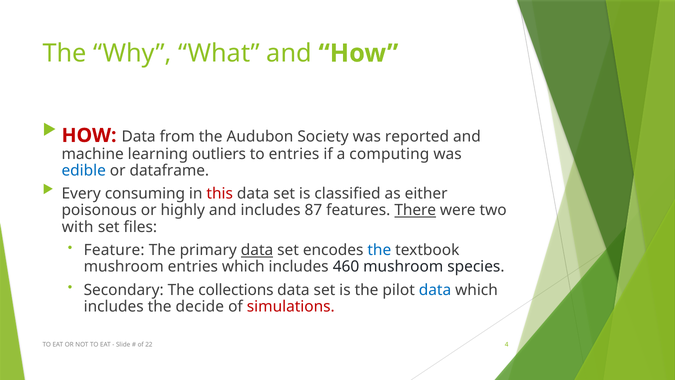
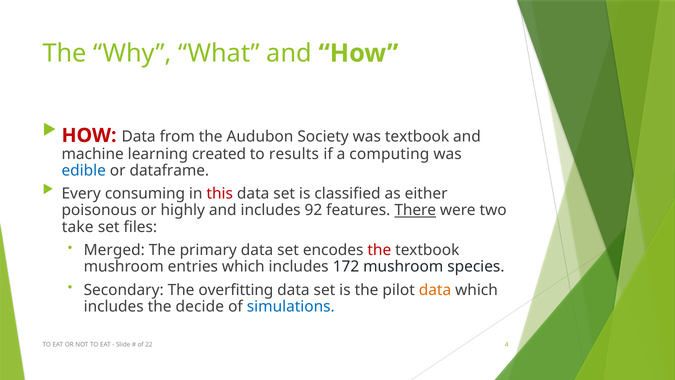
was reported: reported -> textbook
outliers: outliers -> created
to entries: entries -> results
87: 87 -> 92
with: with -> take
Feature: Feature -> Merged
data at (257, 250) underline: present -> none
the at (379, 250) colour: blue -> red
460: 460 -> 172
collections: collections -> overfitting
data at (435, 290) colour: blue -> orange
simulations colour: red -> blue
